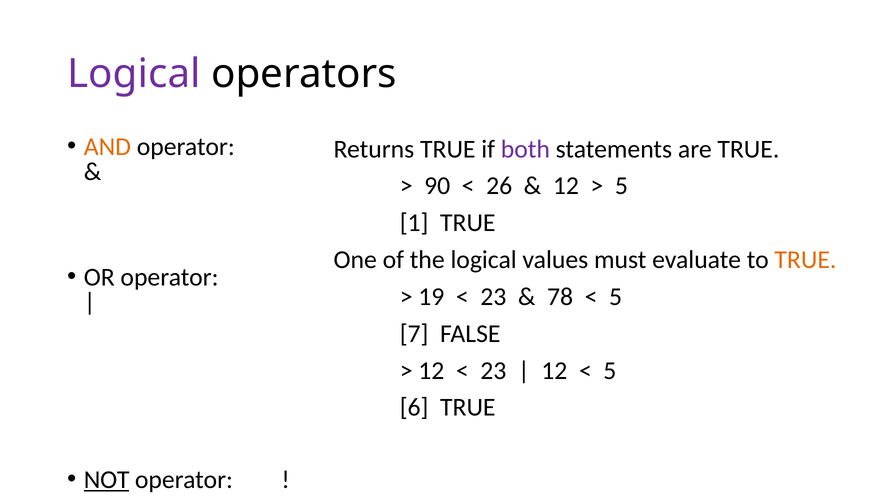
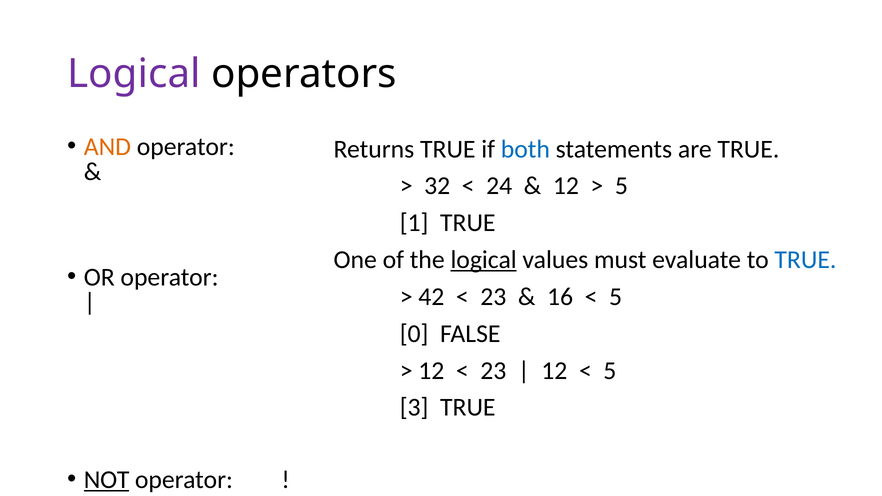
both colour: purple -> blue
90: 90 -> 32
26: 26 -> 24
logical at (484, 260) underline: none -> present
TRUE at (805, 260) colour: orange -> blue
19: 19 -> 42
78: 78 -> 16
7: 7 -> 0
6: 6 -> 3
